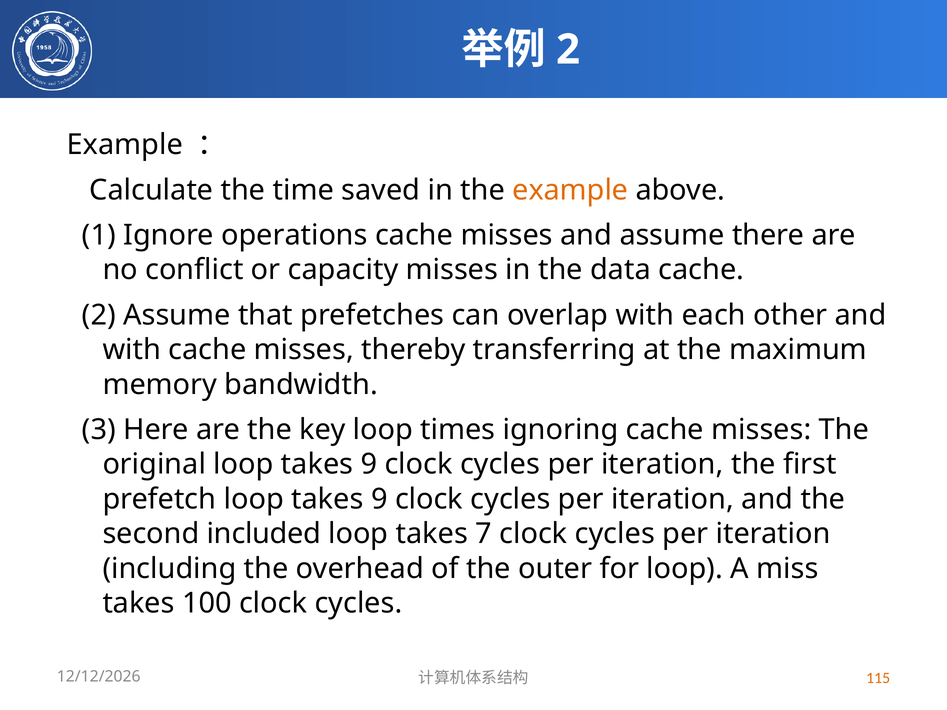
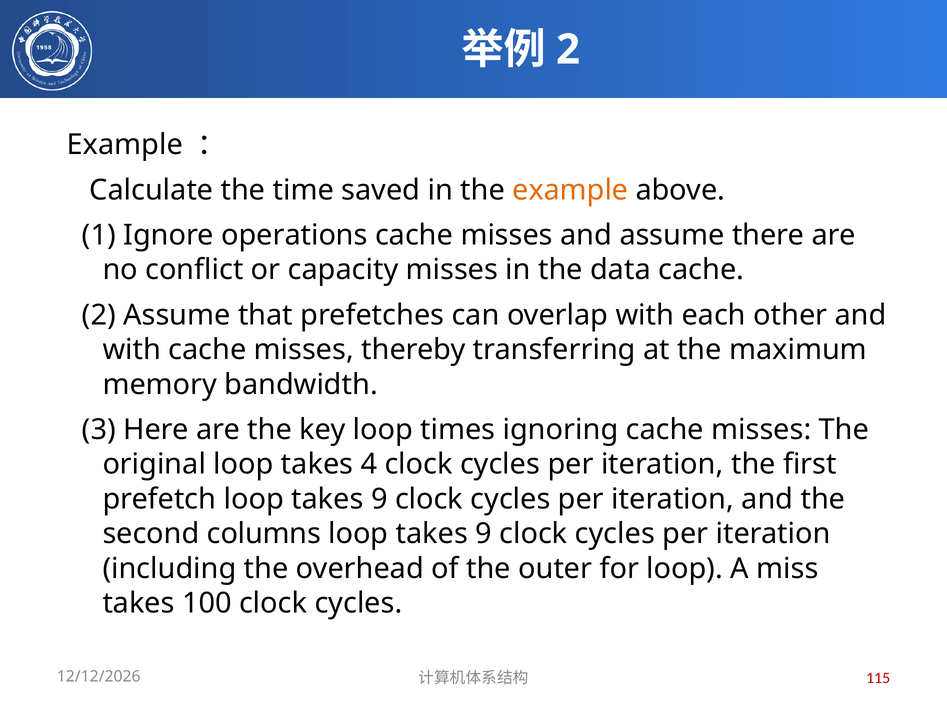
original loop takes 9: 9 -> 4
included: included -> columns
7 at (484, 534): 7 -> 9
115 colour: orange -> red
